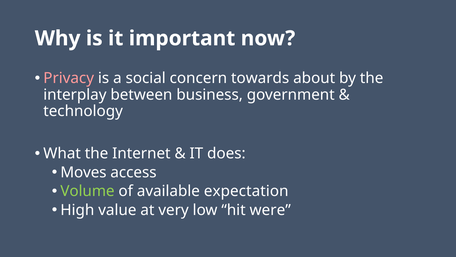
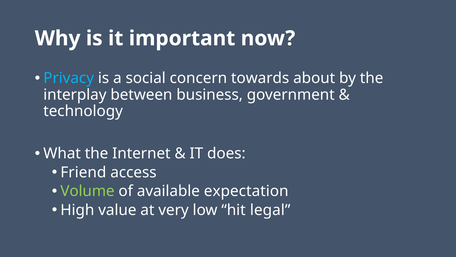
Privacy colour: pink -> light blue
Moves: Moves -> Friend
were: were -> legal
